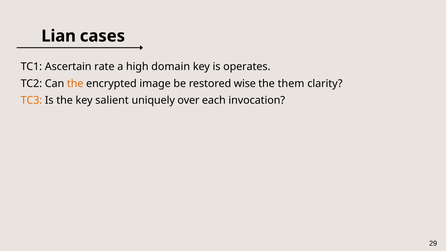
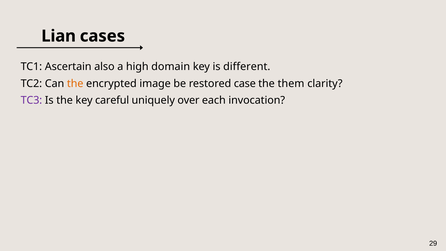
rate: rate -> also
operates: operates -> different
wise: wise -> case
TC3 colour: orange -> purple
salient: salient -> careful
